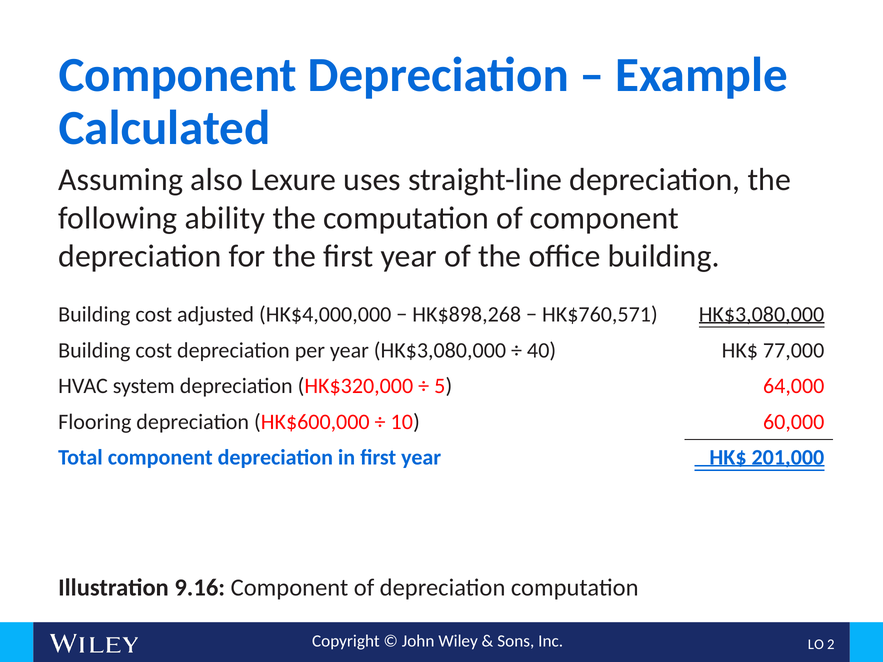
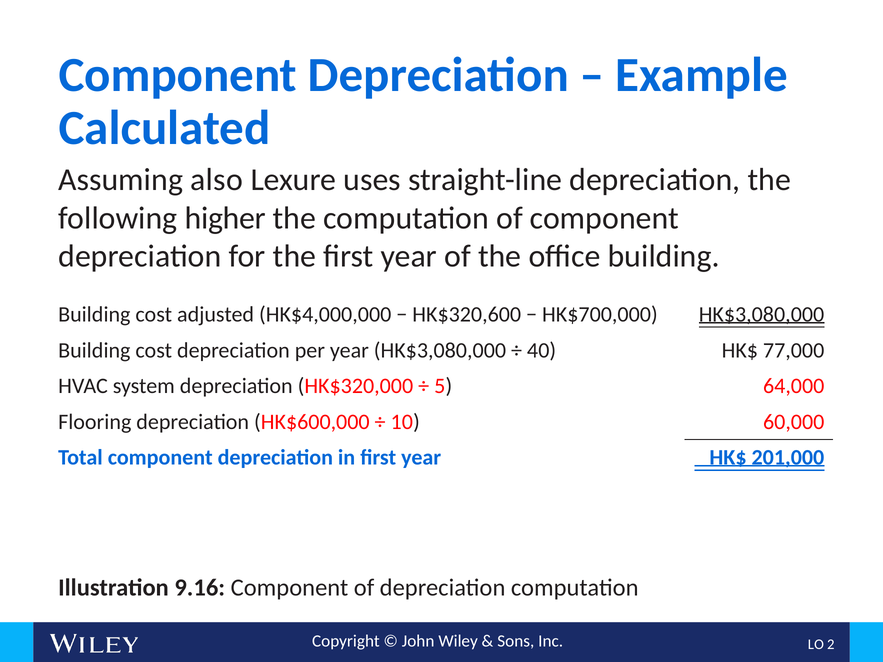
ability: ability -> higher
HK$898,268: HK$898,268 -> HK$320,600
HK$760,571: HK$760,571 -> HK$700,000
